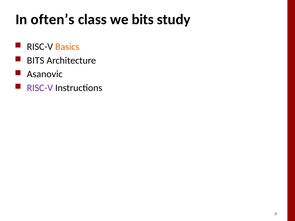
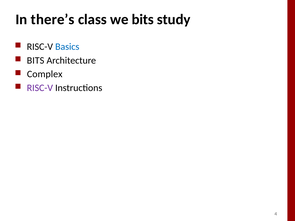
often’s: often’s -> there’s
Basics colour: orange -> blue
Asanovic: Asanovic -> Complex
